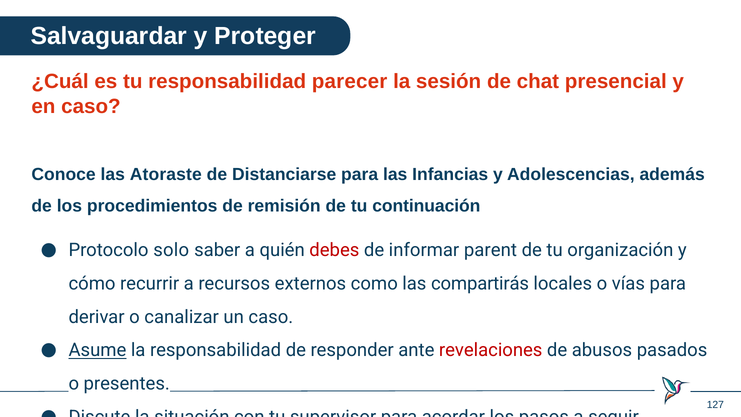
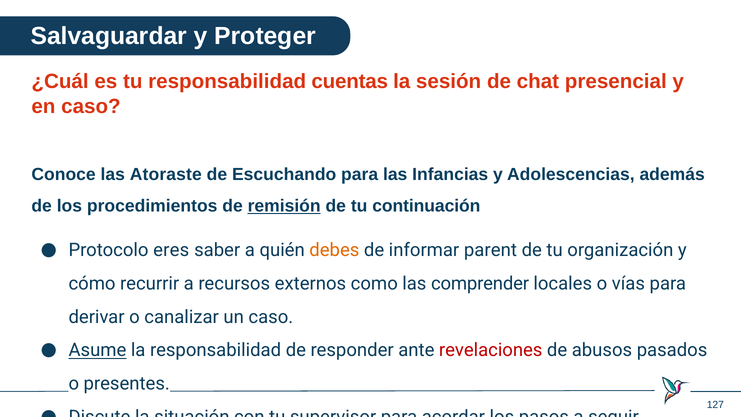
parecer: parecer -> cuentas
Distanciarse: Distanciarse -> Escuchando
remisión underline: none -> present
Protocolo solo: solo -> eres
debes colour: red -> orange
compartirás: compartirás -> comprender
